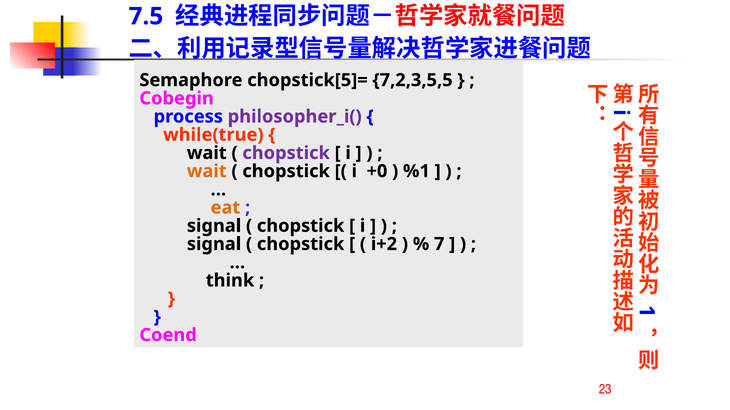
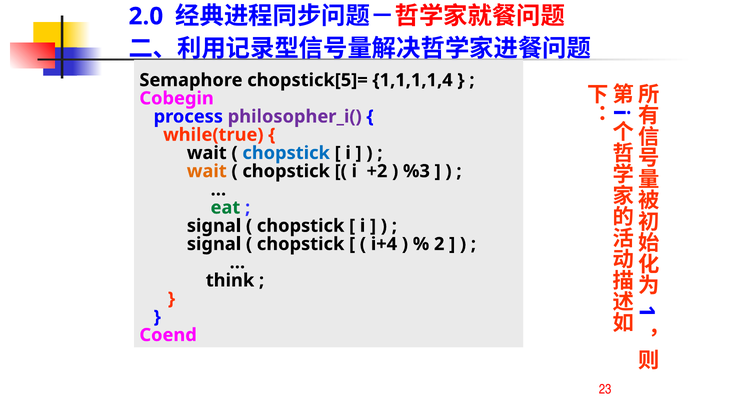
7.5: 7.5 -> 2.0
7,2,3,5,5: 7,2,3,5,5 -> 1,1,1,1,4
chopstick at (286, 153) colour: purple -> blue
+0: +0 -> +2
%1: %1 -> %3
eat colour: orange -> green
i+2: i+2 -> i+4
7: 7 -> 2
